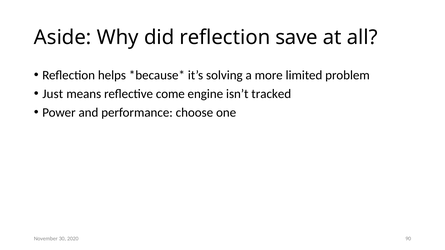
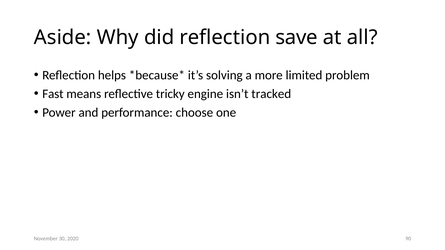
Just: Just -> Fast
come: come -> tricky
